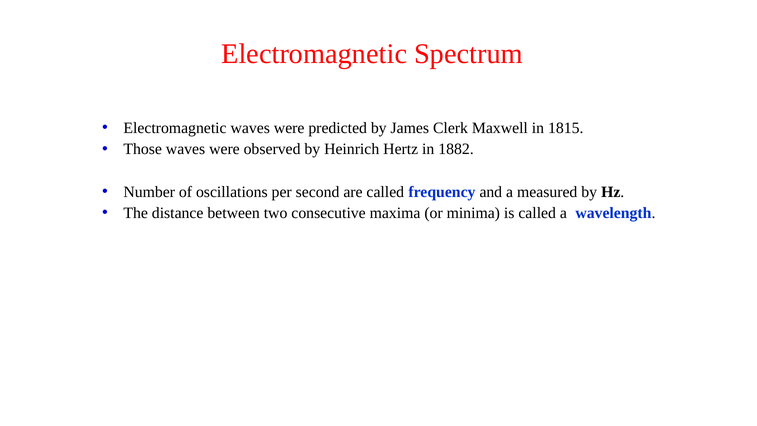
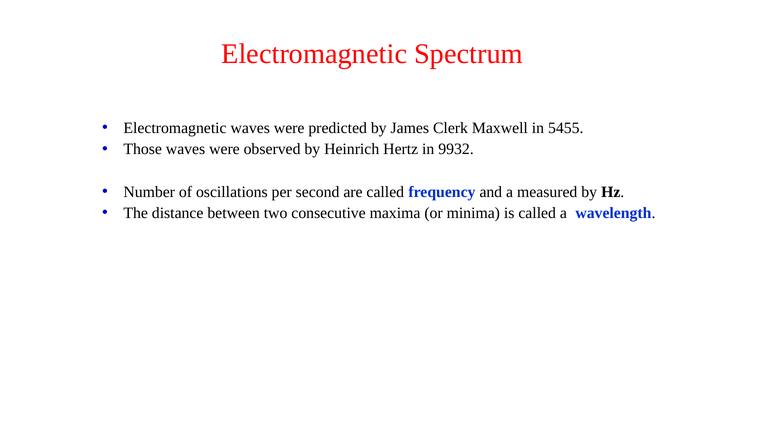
1815: 1815 -> 5455
1882: 1882 -> 9932
